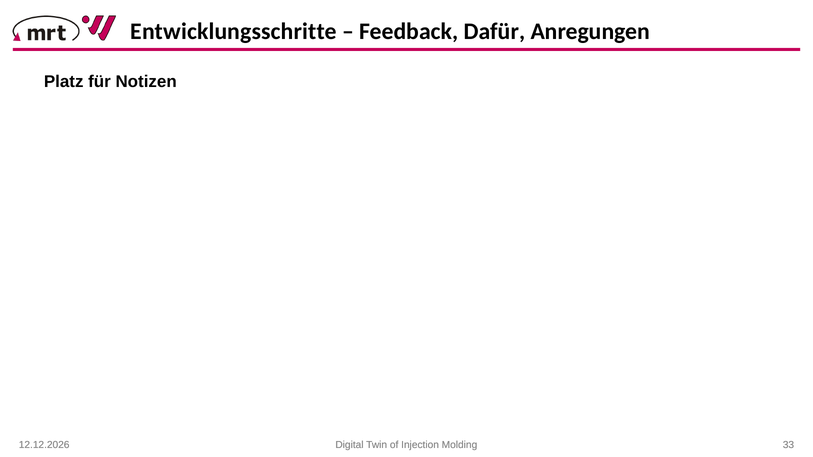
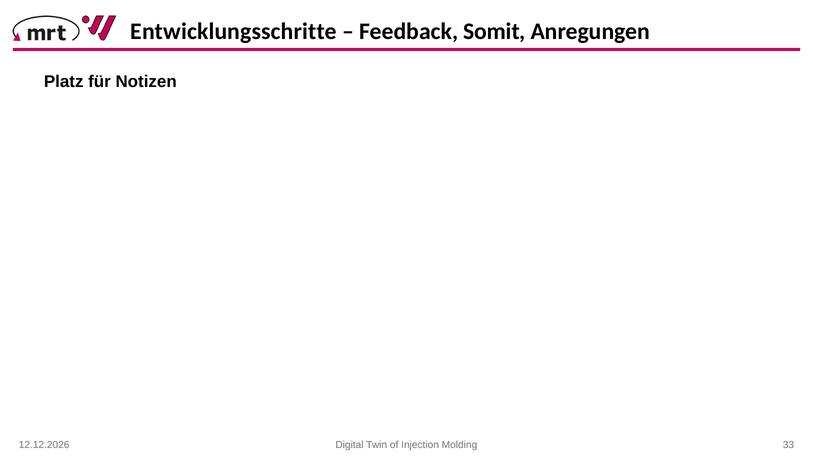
Dafür: Dafür -> Somit
